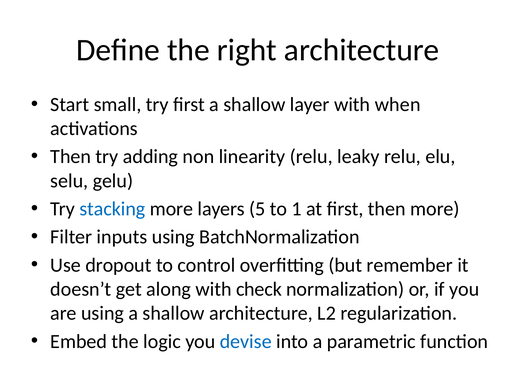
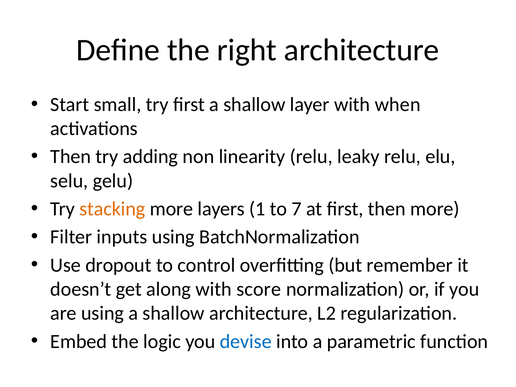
stacking colour: blue -> orange
5: 5 -> 1
1: 1 -> 7
check: check -> score
